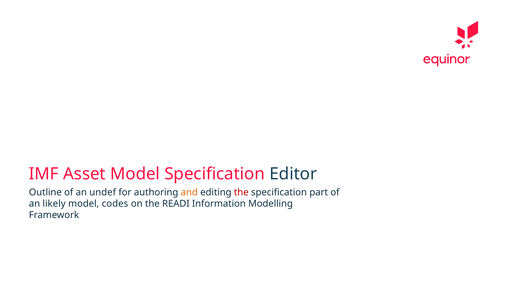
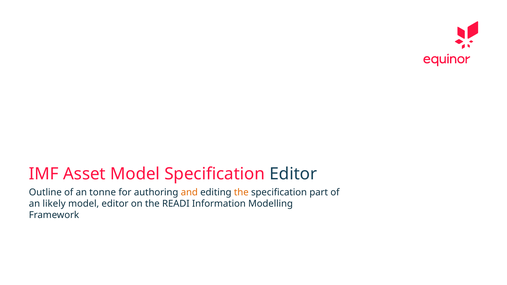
undef: undef -> tonne
the at (241, 192) colour: red -> orange
model codes: codes -> editor
